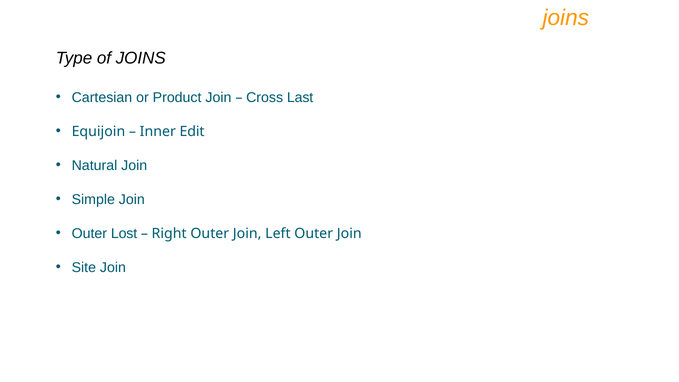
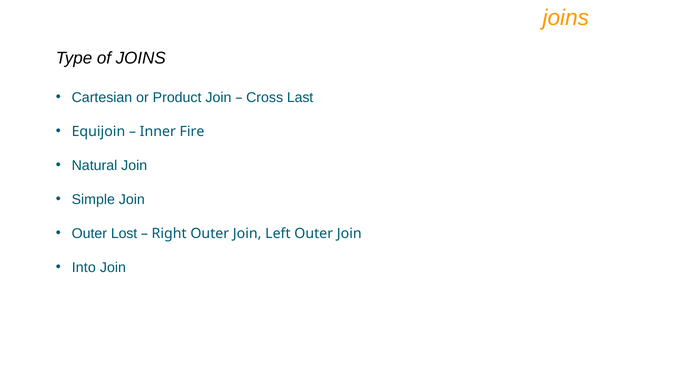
Edit: Edit -> Fire
Site: Site -> Into
